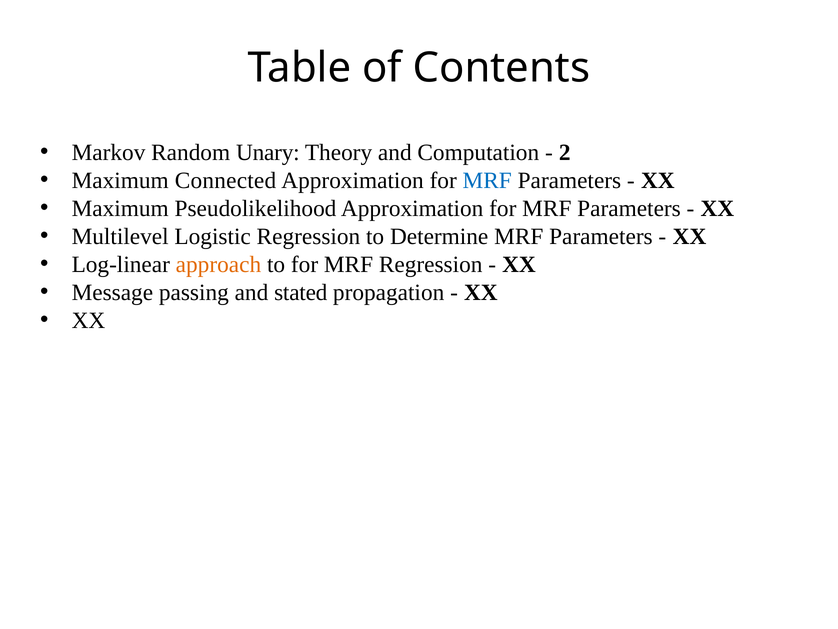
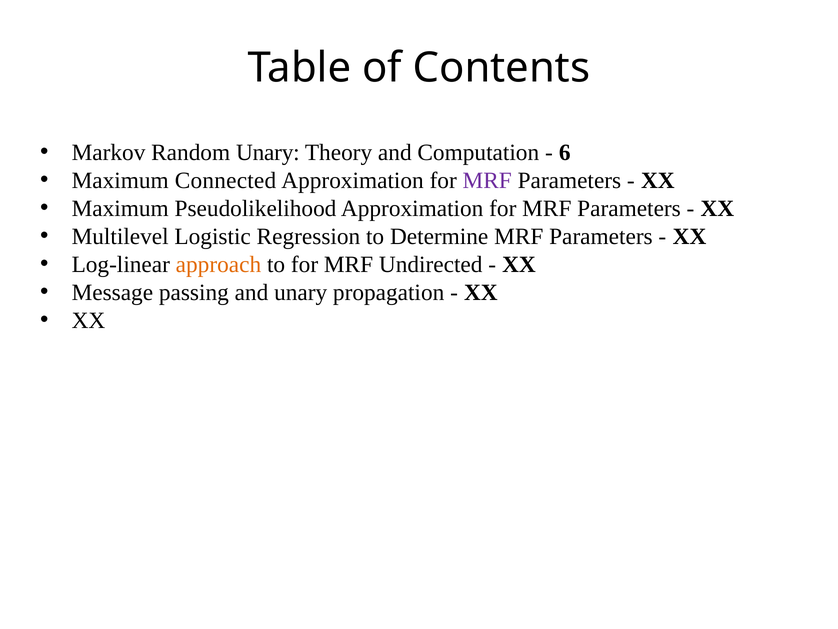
2: 2 -> 6
MRF at (487, 180) colour: blue -> purple
MRF Regression: Regression -> Undirected
and stated: stated -> unary
